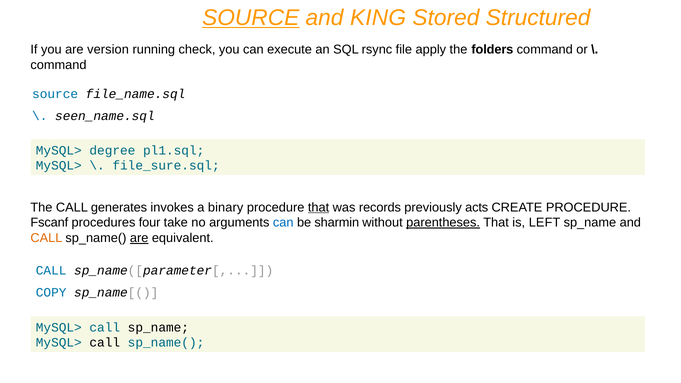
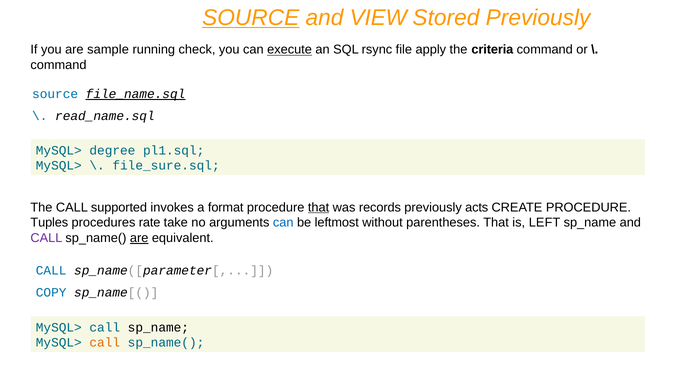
KING: KING -> VIEW
Stored Structured: Structured -> Previously
version: version -> sample
execute underline: none -> present
folders: folders -> criteria
file_name.sql underline: none -> present
seen_name.sql: seen_name.sql -> read_name.sql
generates: generates -> supported
binary: binary -> format
Fscanf: Fscanf -> Tuples
four: four -> rate
sharmin: sharmin -> leftmost
parentheses underline: present -> none
CALL at (46, 238) colour: orange -> purple
call at (105, 343) colour: black -> orange
